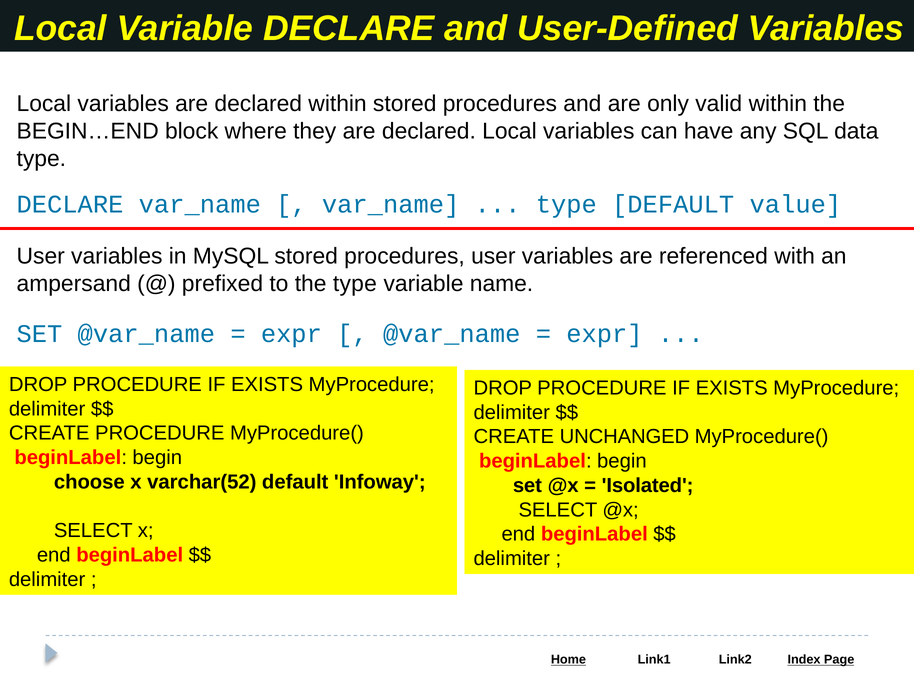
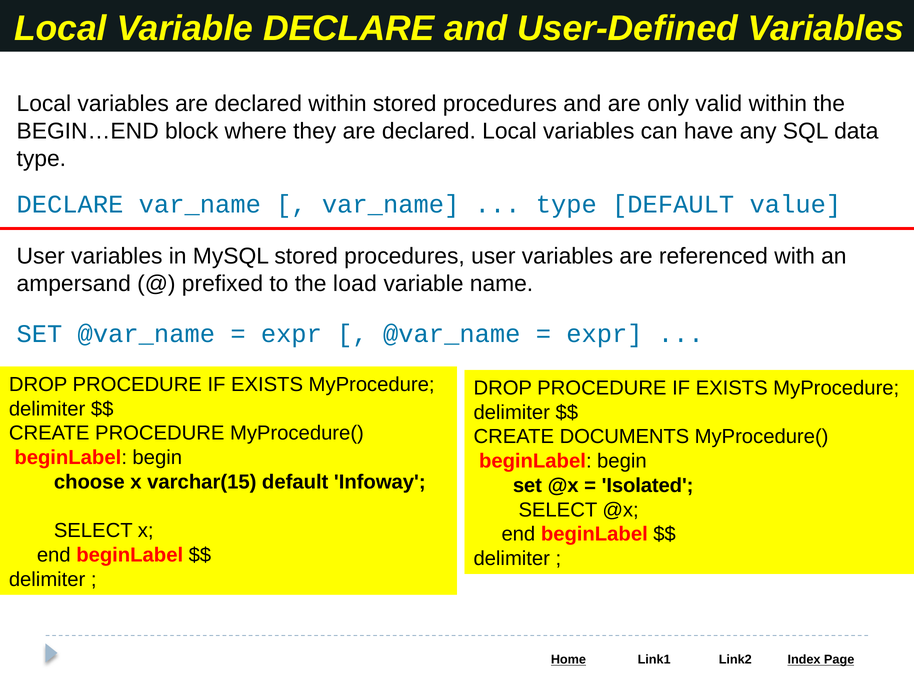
the type: type -> load
UNCHANGED: UNCHANGED -> DOCUMENTS
varchar(52: varchar(52 -> varchar(15
